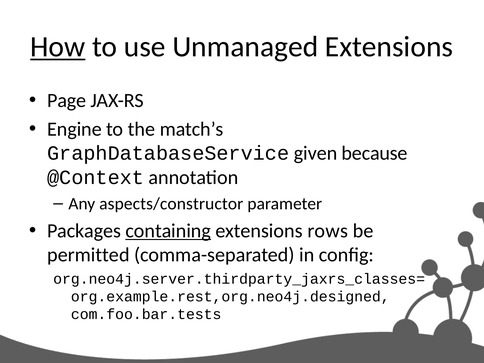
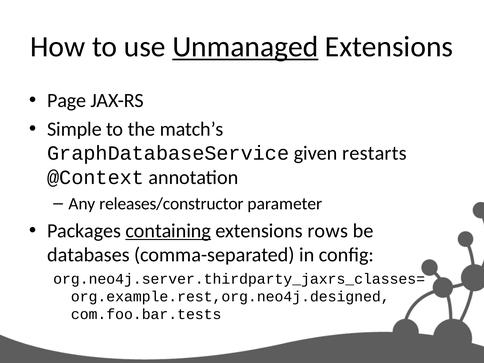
How underline: present -> none
Unmanaged underline: none -> present
Engine: Engine -> Simple
because: because -> restarts
aspects/constructor: aspects/constructor -> releases/constructor
permitted: permitted -> databases
